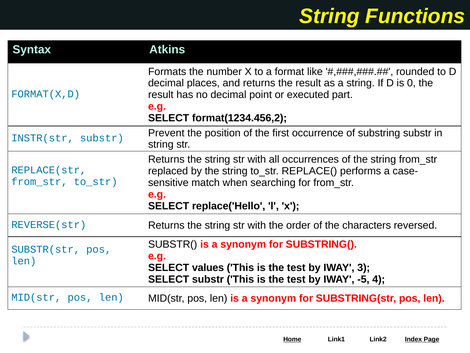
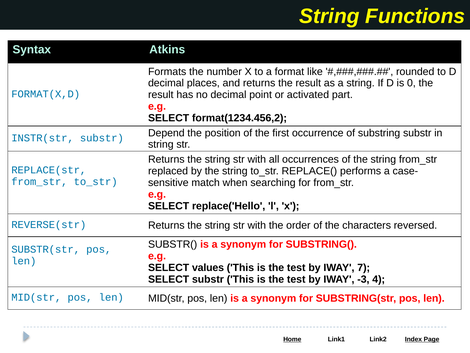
executed: executed -> activated
Prevent: Prevent -> Depend
3: 3 -> 7
-5: -5 -> -3
